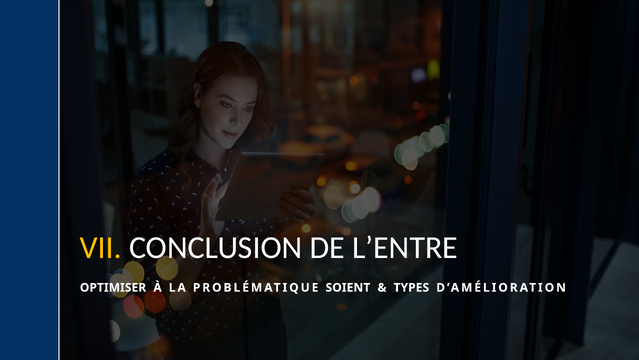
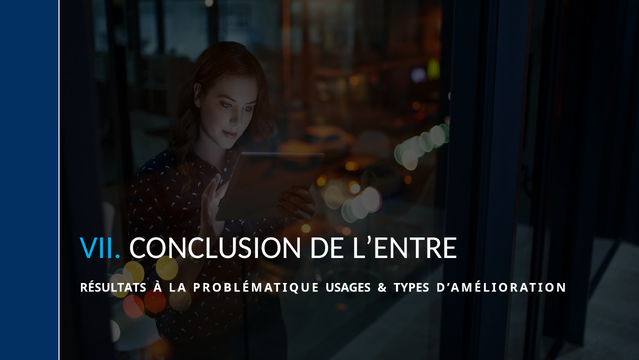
VII colour: yellow -> light blue
OPTIMISER: OPTIMISER -> RÉSULTATS
SOIENT: SOIENT -> USAGES
